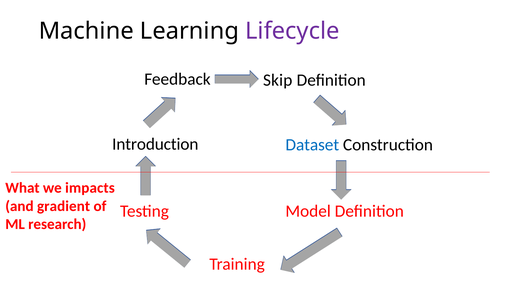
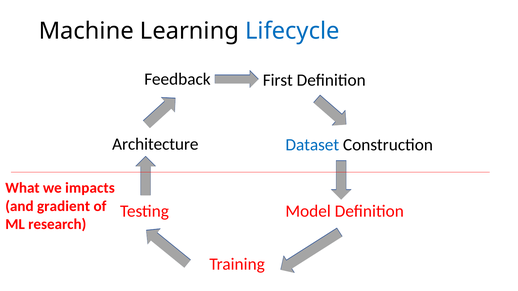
Lifecycle colour: purple -> blue
Skip: Skip -> First
Introduction: Introduction -> Architecture
